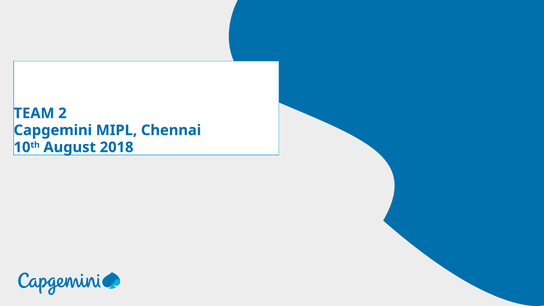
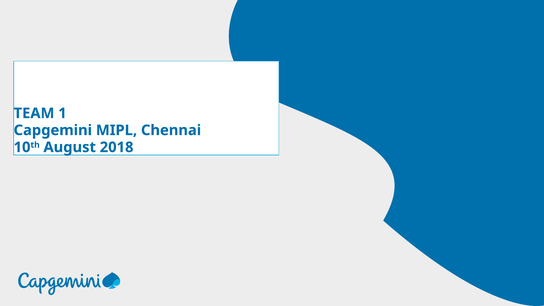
2: 2 -> 1
